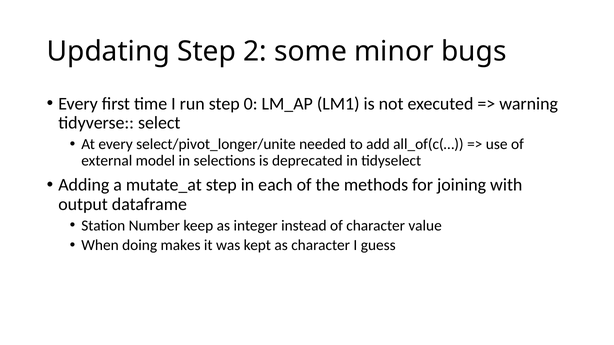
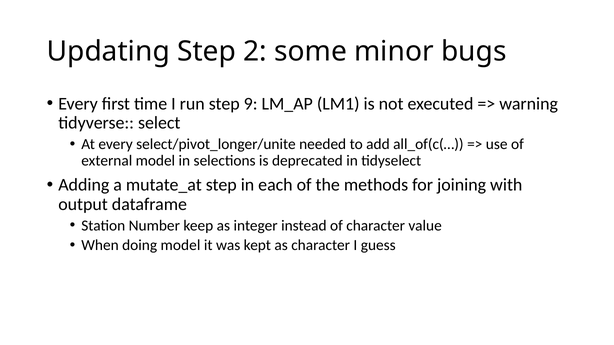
0: 0 -> 9
doing makes: makes -> model
